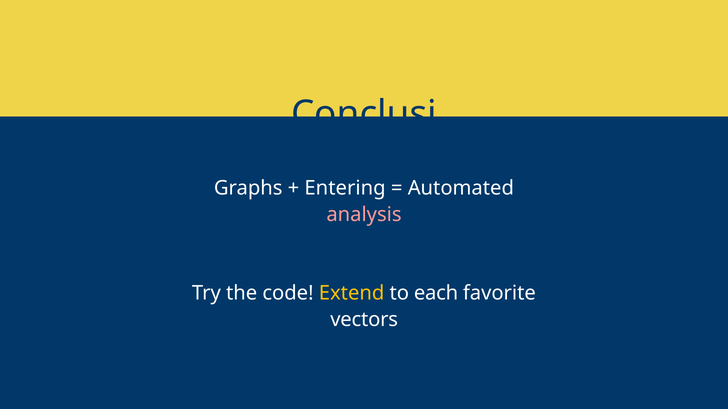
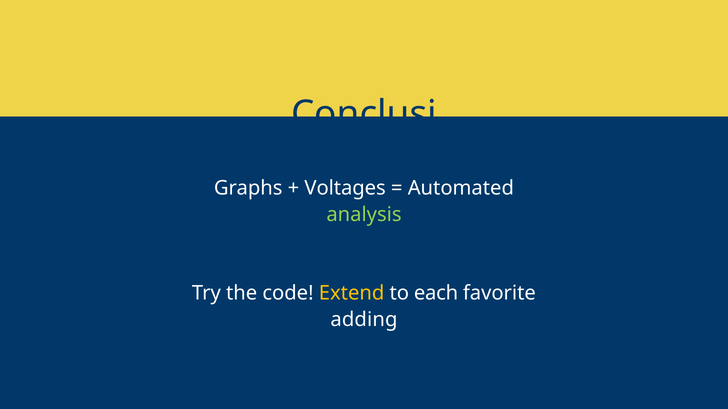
Entering: Entering -> Voltages
analysis colour: pink -> light green
vectors: vectors -> adding
